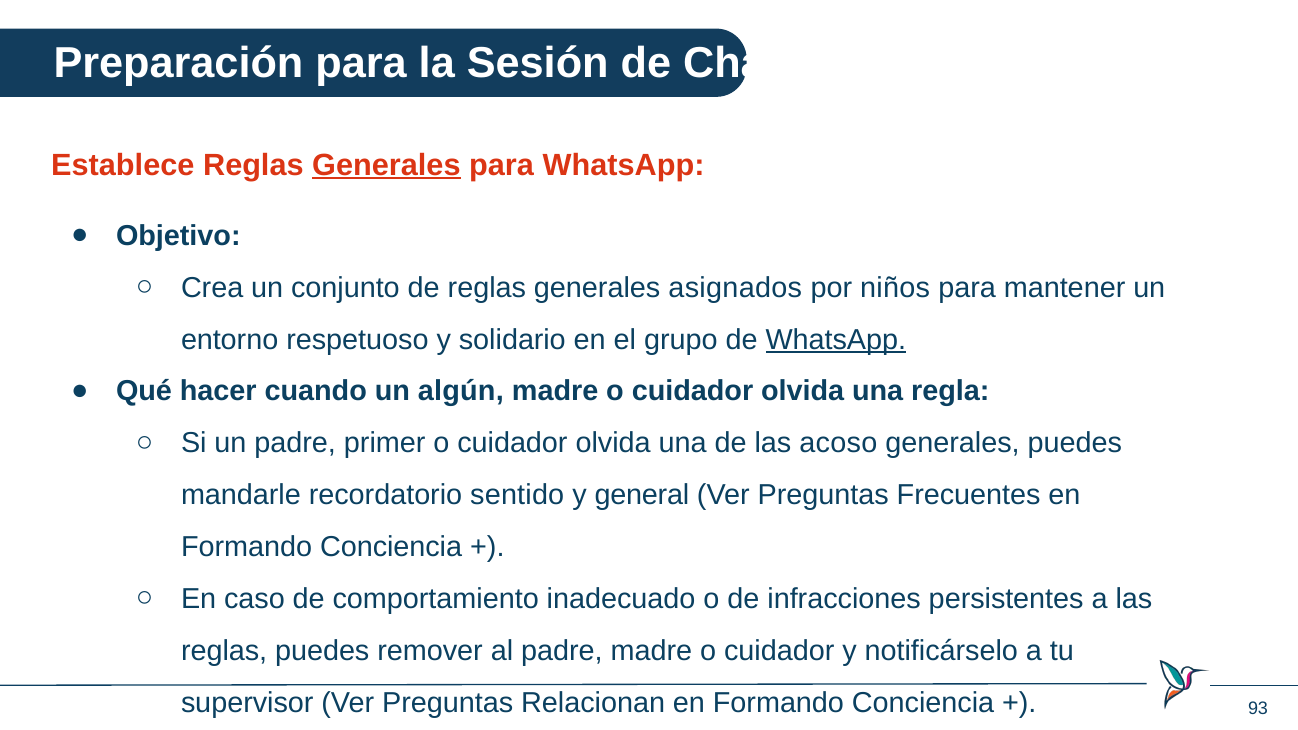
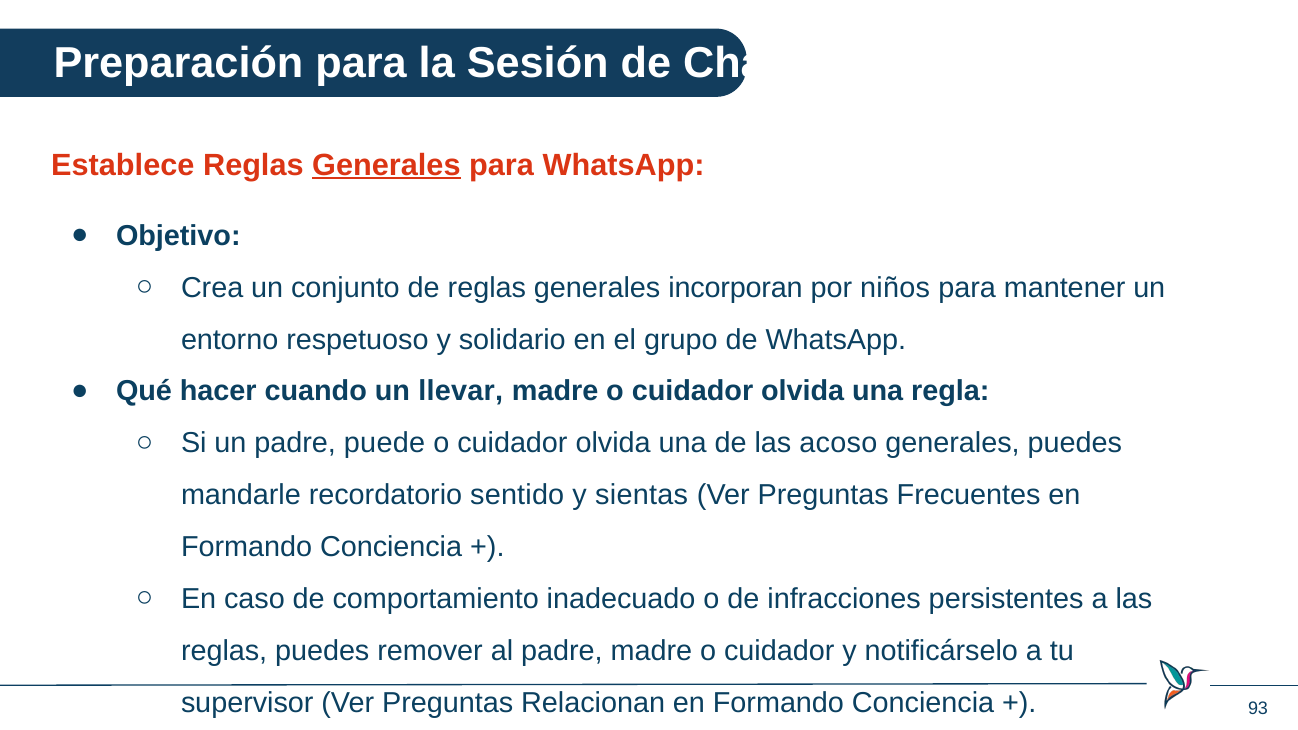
asignados: asignados -> incorporan
WhatsApp at (836, 340) underline: present -> none
algún: algún -> llevar
primer: primer -> puede
general: general -> sientas
